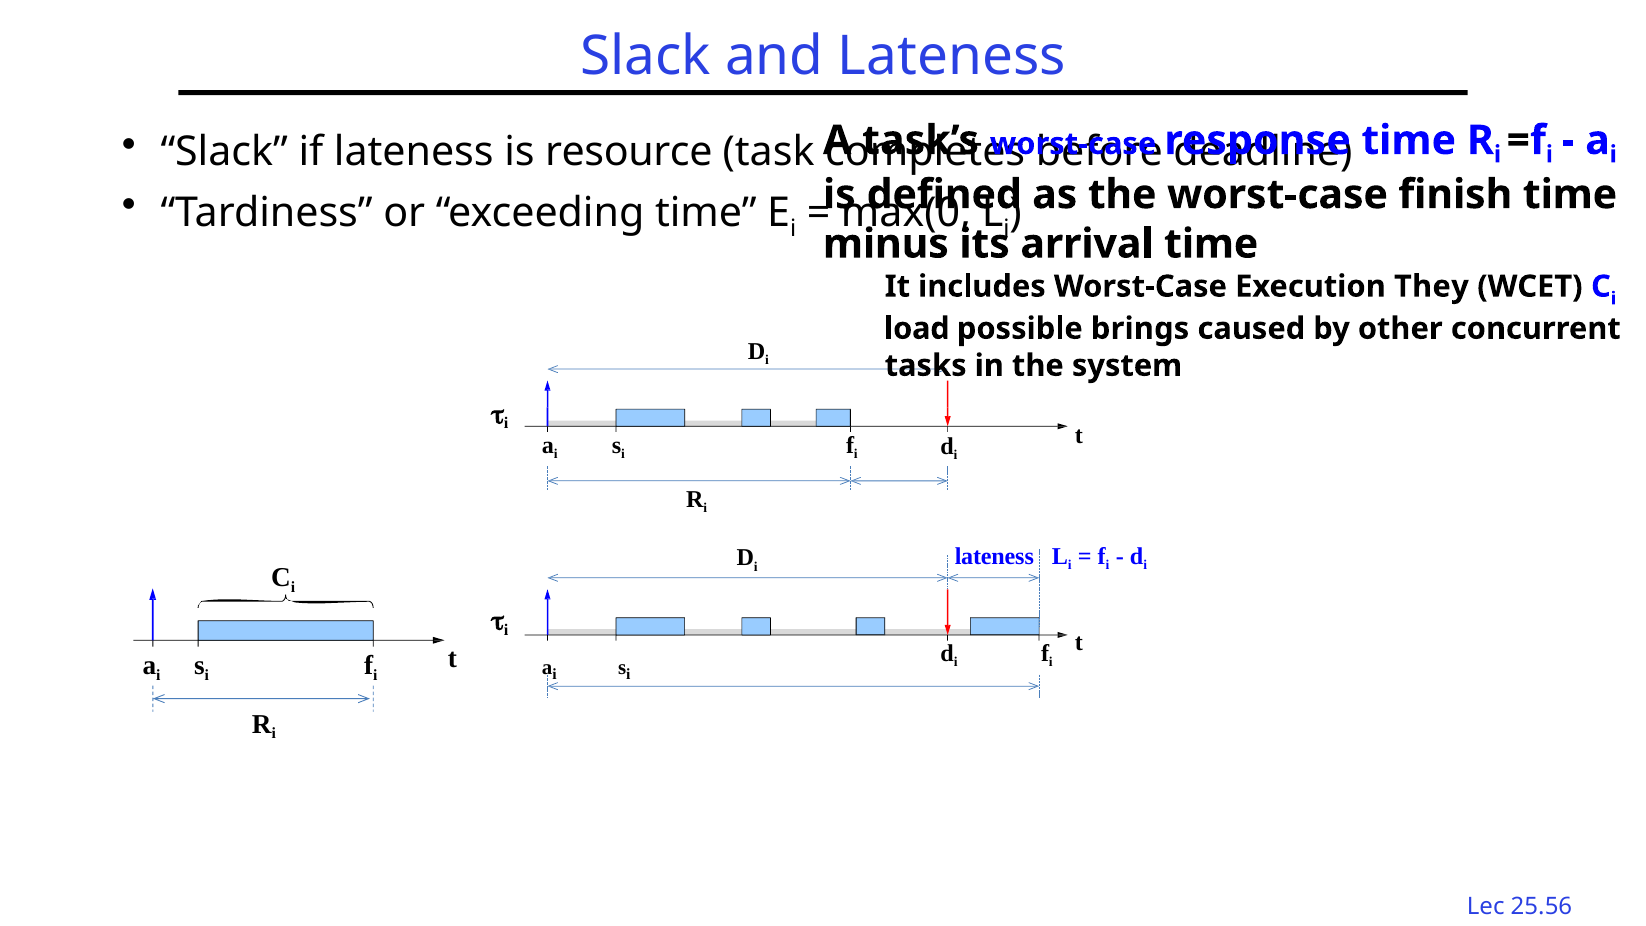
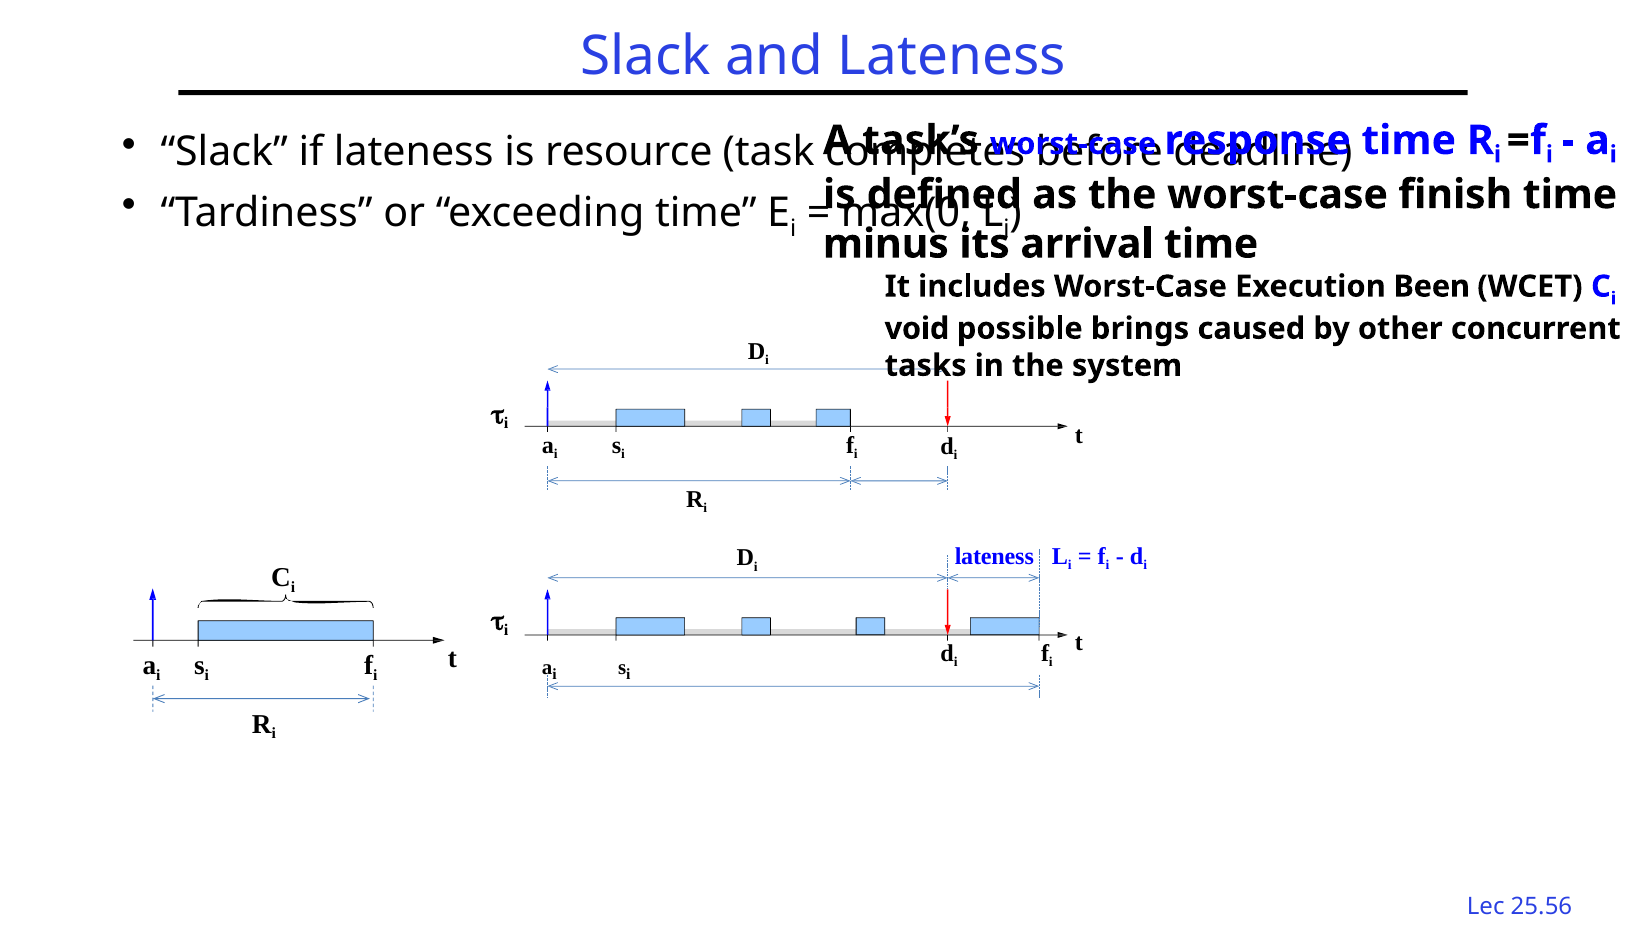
They: They -> Been
load: load -> void
